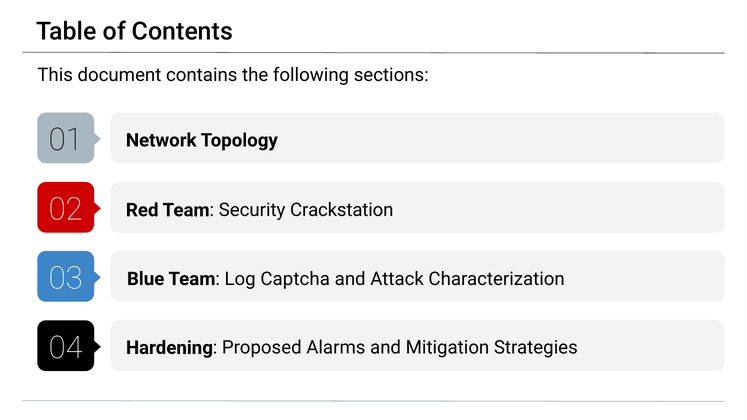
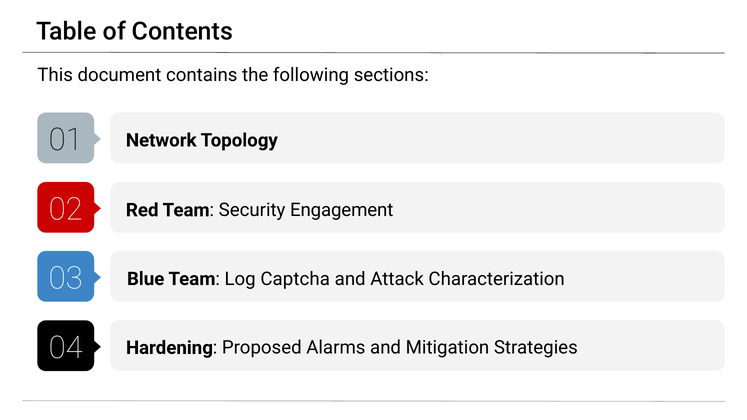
Crackstation: Crackstation -> Engagement
